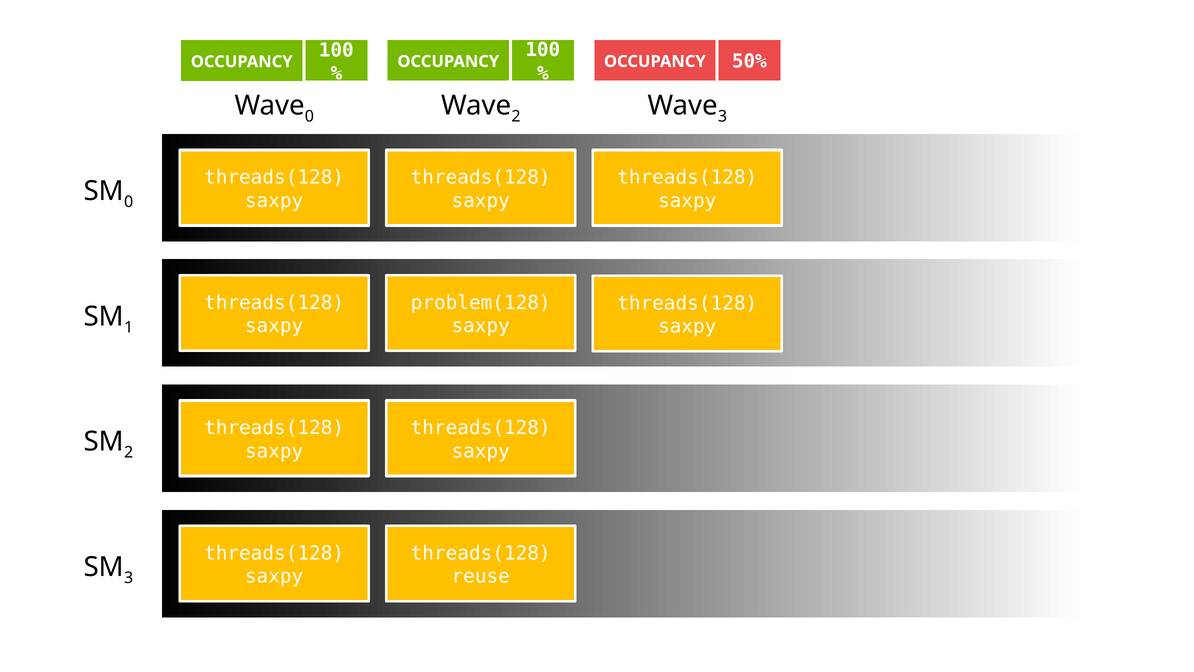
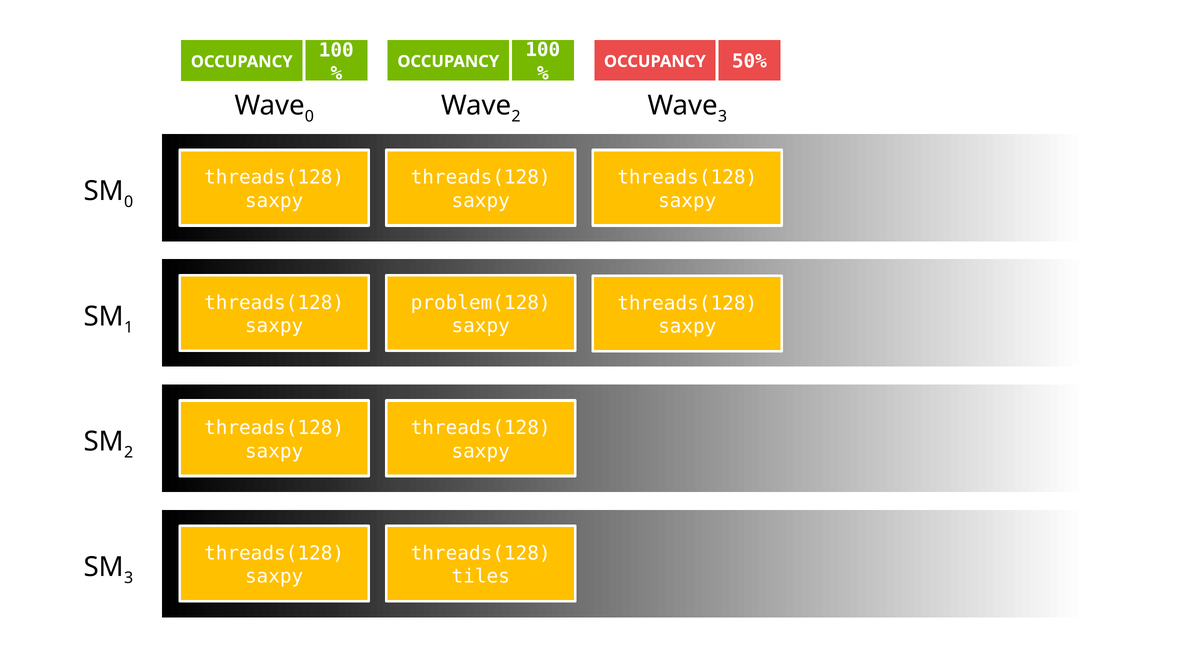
reuse: reuse -> tiles
